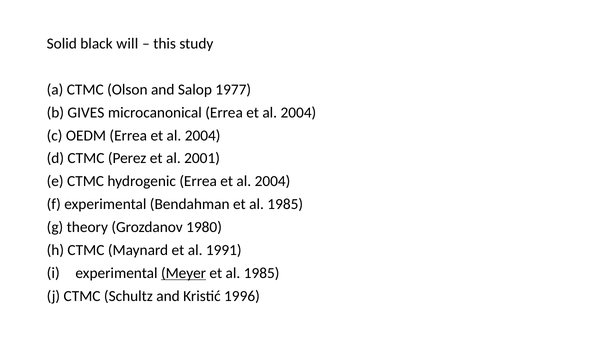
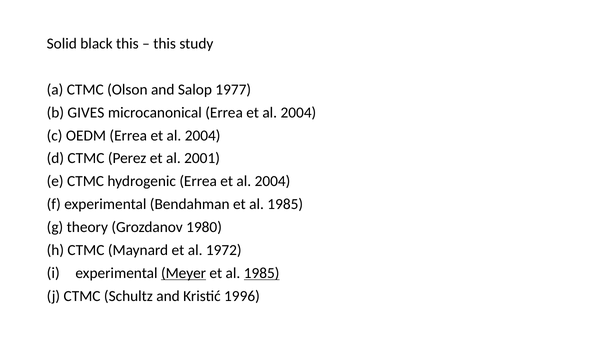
black will: will -> this
1991: 1991 -> 1972
1985 at (262, 273) underline: none -> present
